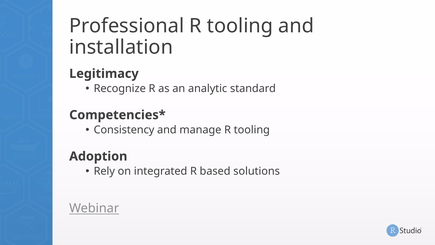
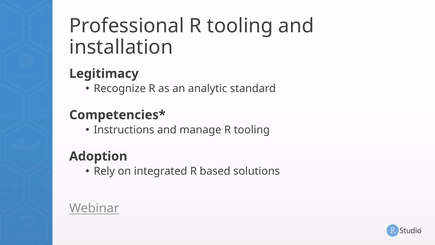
Consistency: Consistency -> Instructions
